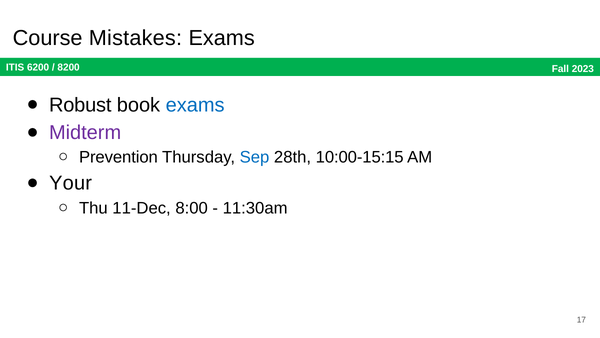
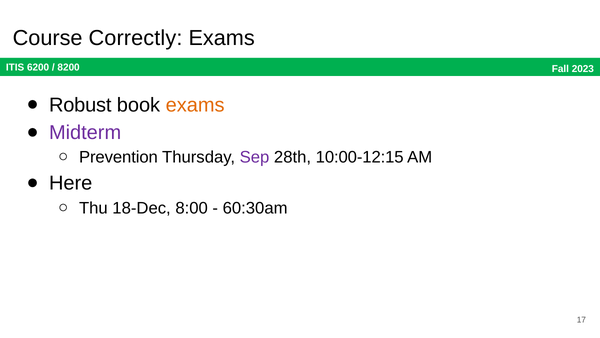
Mistakes: Mistakes -> Correctly
exams at (195, 105) colour: blue -> orange
Sep colour: blue -> purple
10:00-15:15: 10:00-15:15 -> 10:00-12:15
Your: Your -> Here
11-Dec: 11-Dec -> 18-Dec
11:30am: 11:30am -> 60:30am
